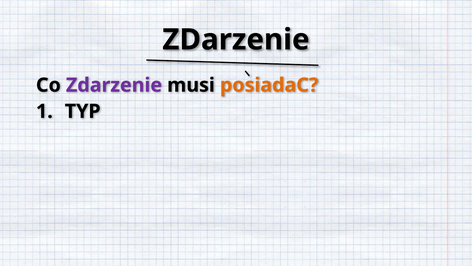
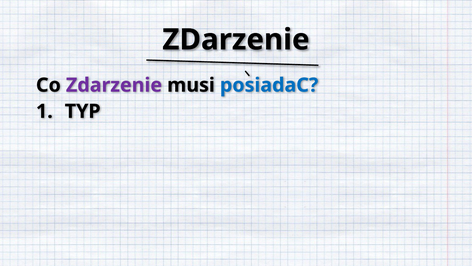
posiadaC colour: orange -> blue
